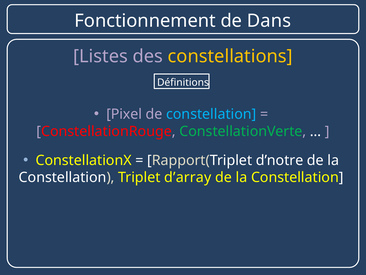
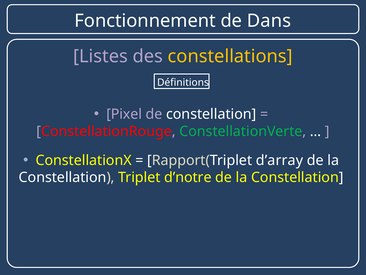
constellation at (211, 114) colour: light blue -> white
d’notre: d’notre -> d’array
d’array: d’array -> d’notre
